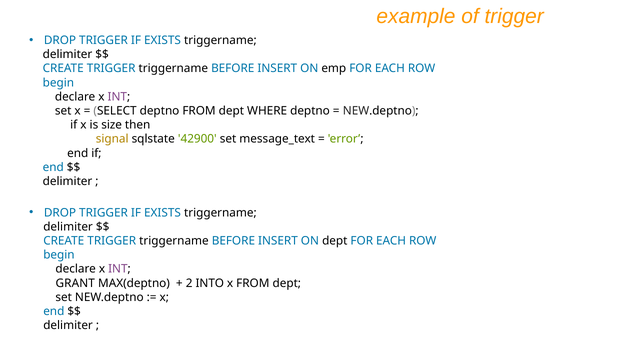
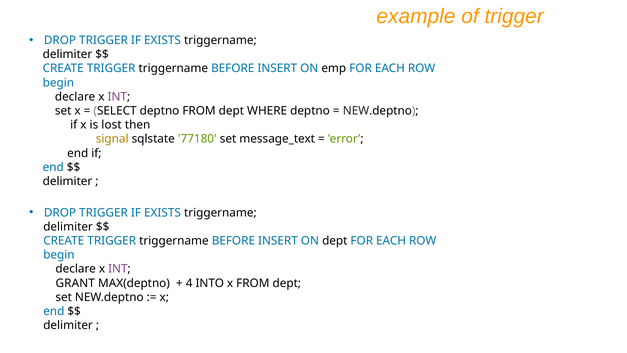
size: size -> lost
42900: 42900 -> 77180
2: 2 -> 4
